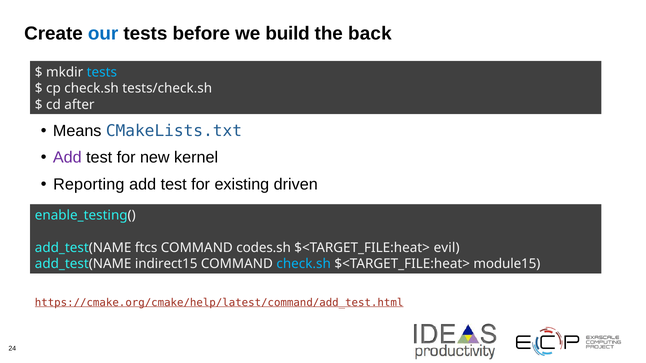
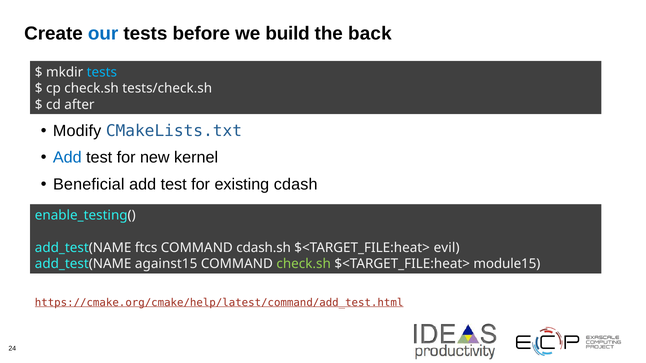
Means: Means -> Modify
Add at (67, 158) colour: purple -> blue
Reporting: Reporting -> Beneficial
driven: driven -> cdash
codes.sh: codes.sh -> cdash.sh
indirect15: indirect15 -> against15
check.sh at (304, 264) colour: light blue -> light green
